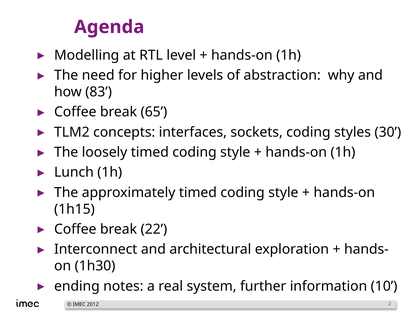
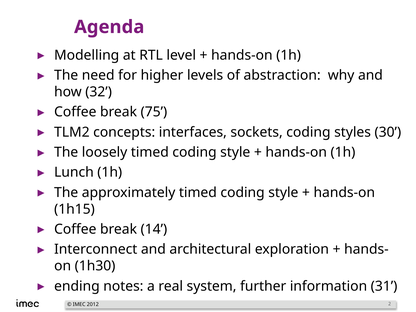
83: 83 -> 32
65: 65 -> 75
22: 22 -> 14
10: 10 -> 31
